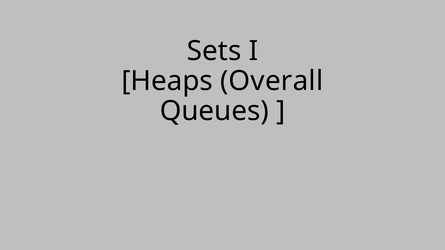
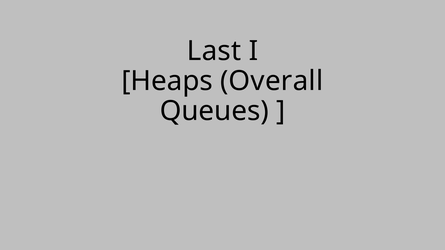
Sets: Sets -> Last
